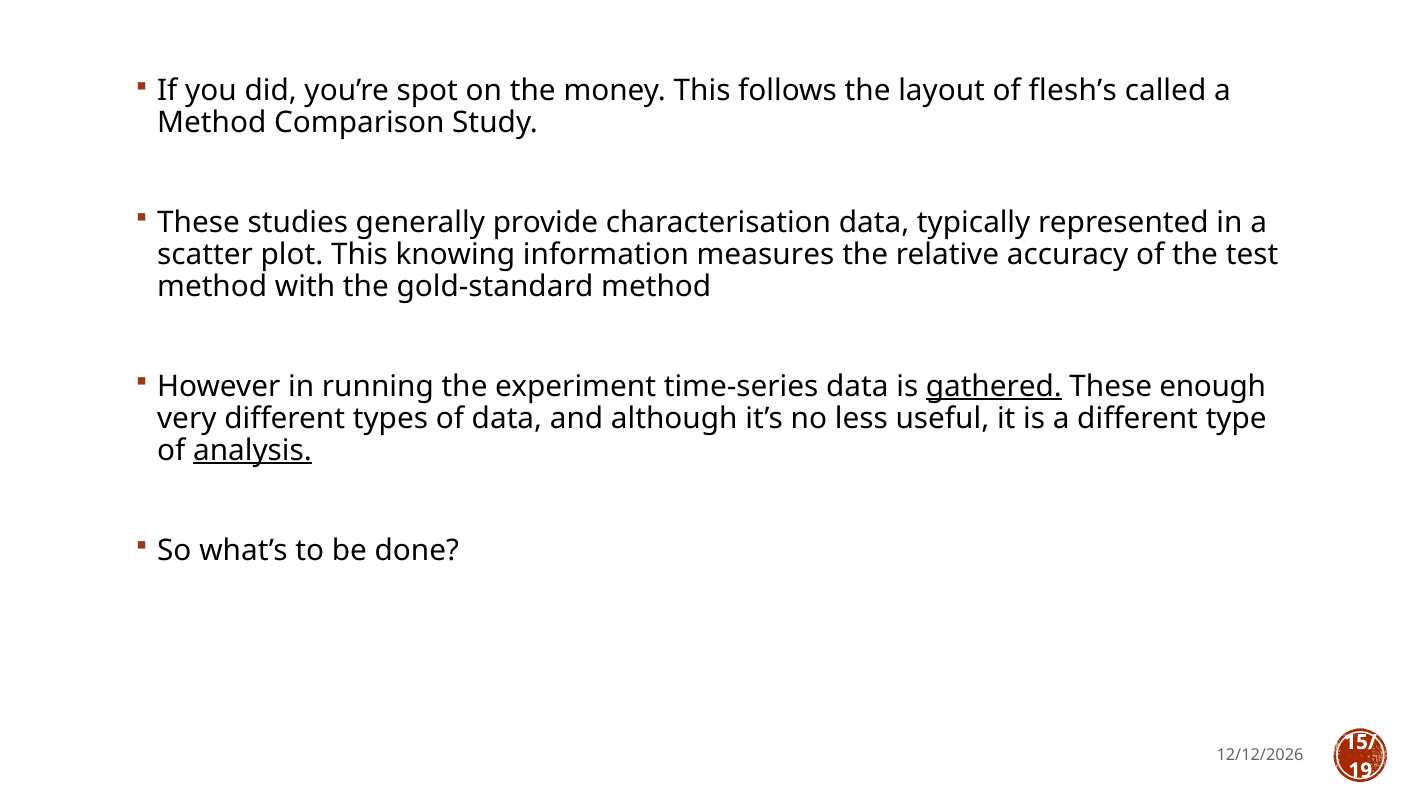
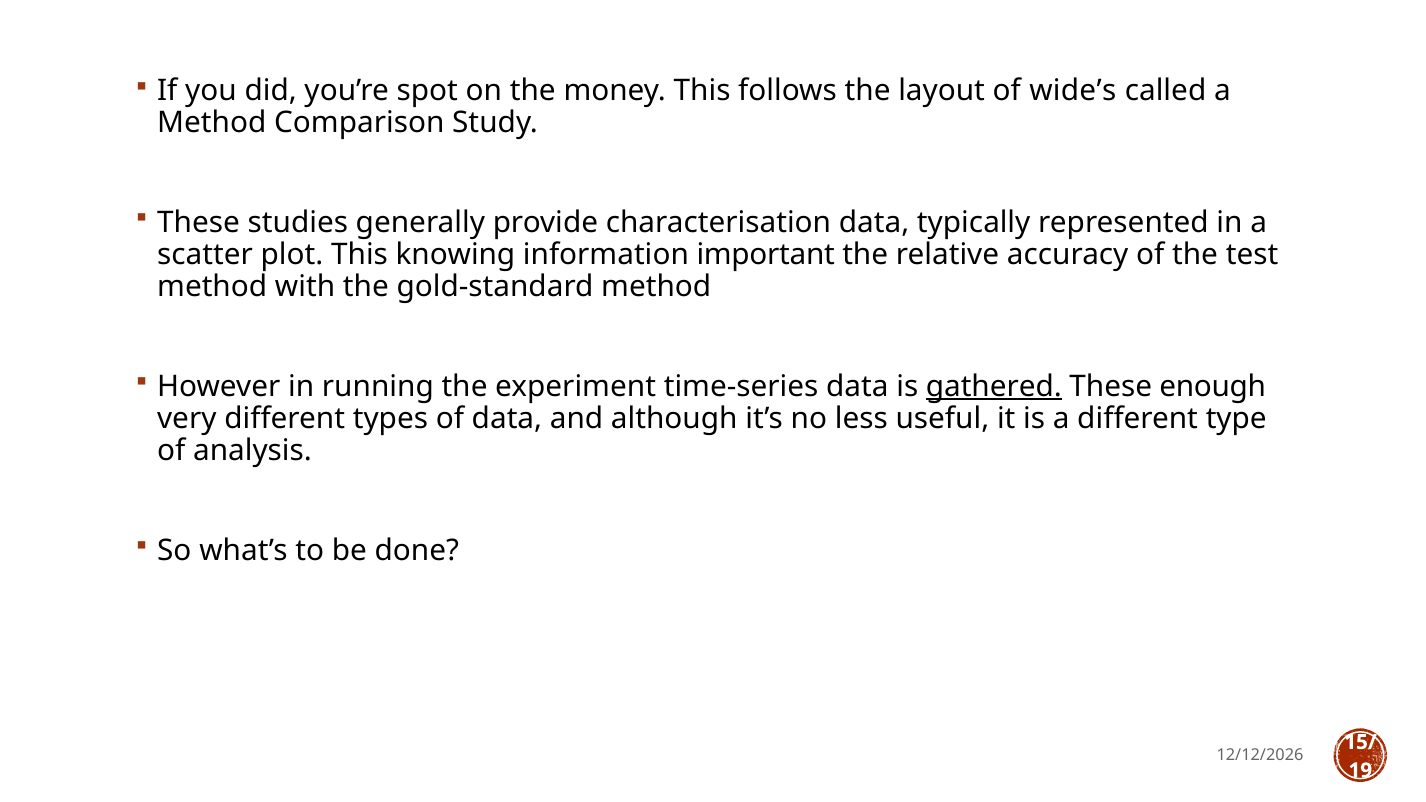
flesh’s: flesh’s -> wide’s
measures: measures -> important
analysis underline: present -> none
